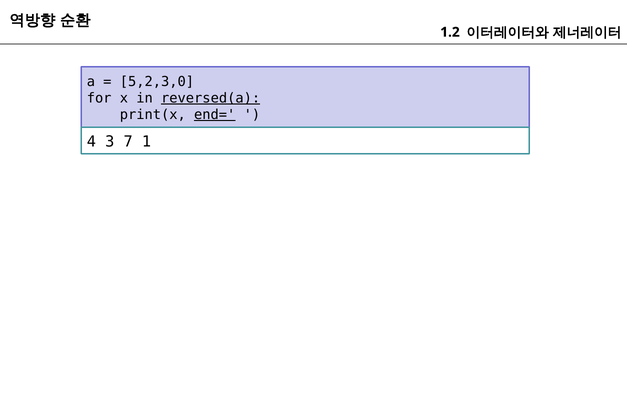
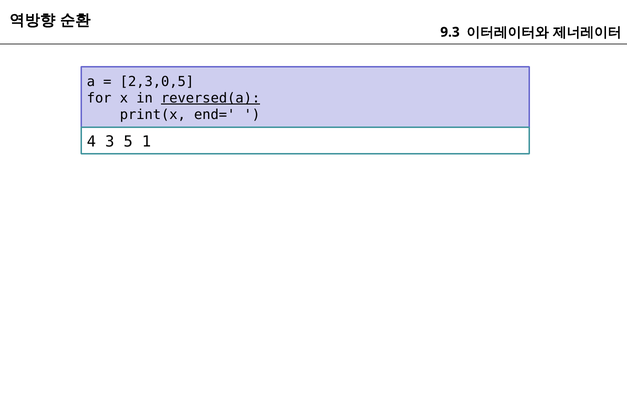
1.2: 1.2 -> 9.3
5,2,3,0: 5,2,3,0 -> 2,3,0,5
end= underline: present -> none
7: 7 -> 5
